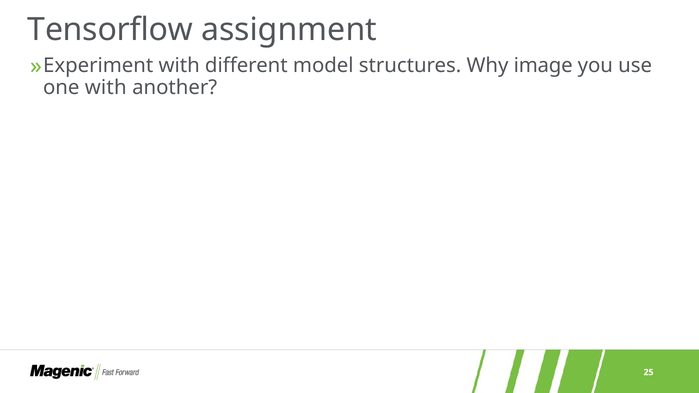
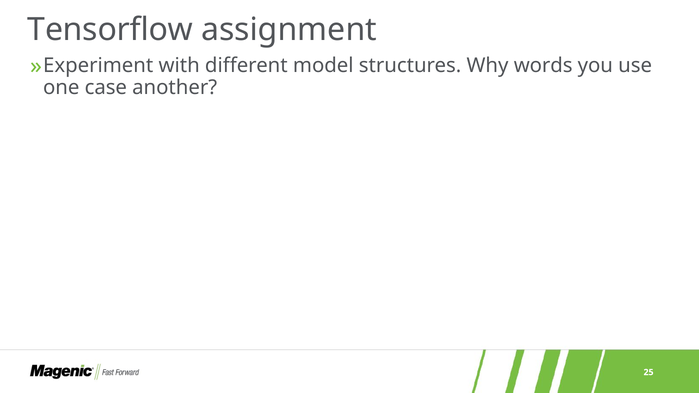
image: image -> words
one with: with -> case
